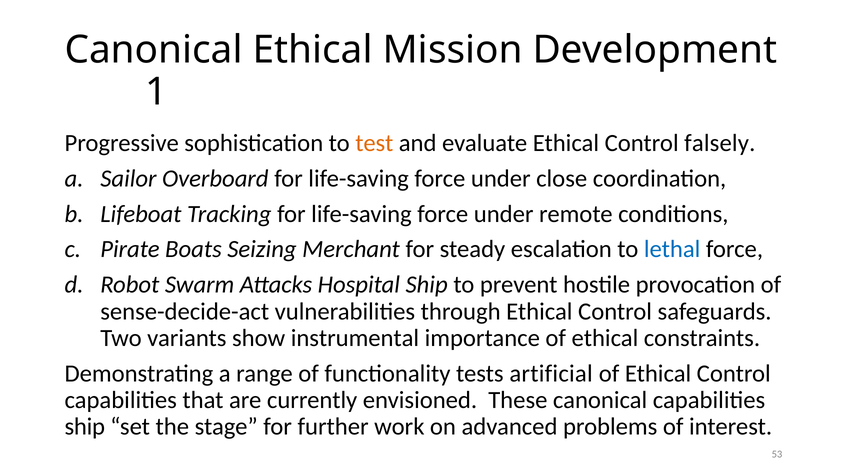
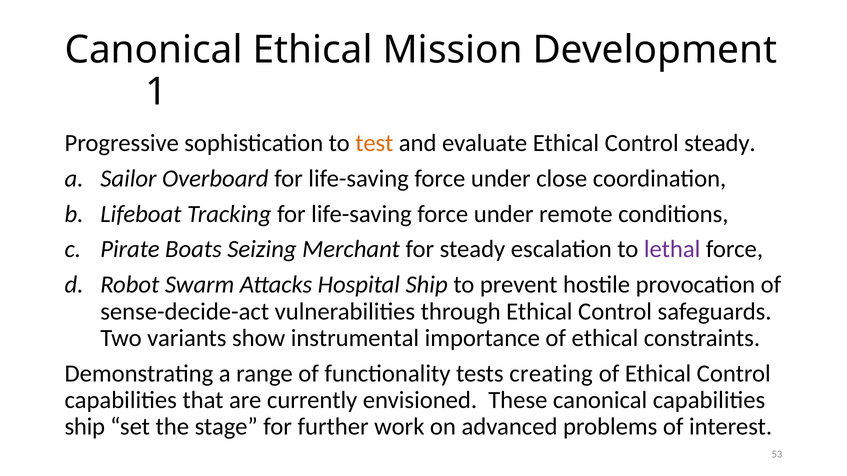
Control falsely: falsely -> steady
lethal colour: blue -> purple
artificial: artificial -> creating
